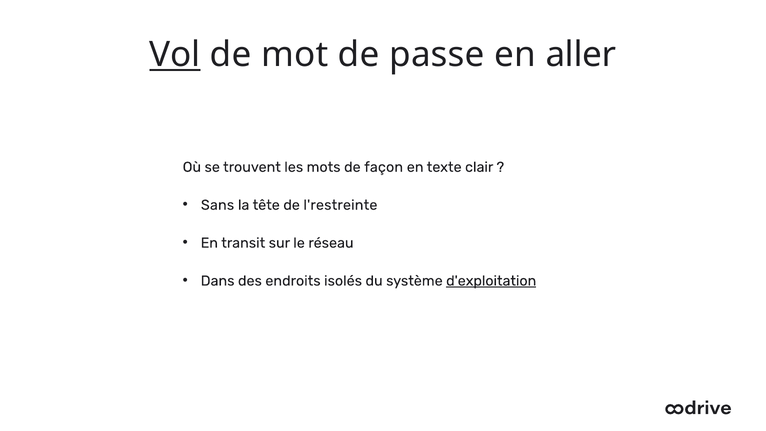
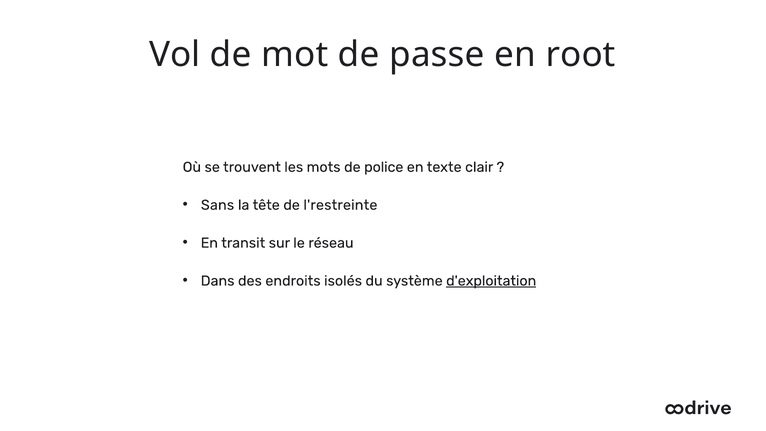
Vol underline: present -> none
aller: aller -> root
façon: façon -> police
